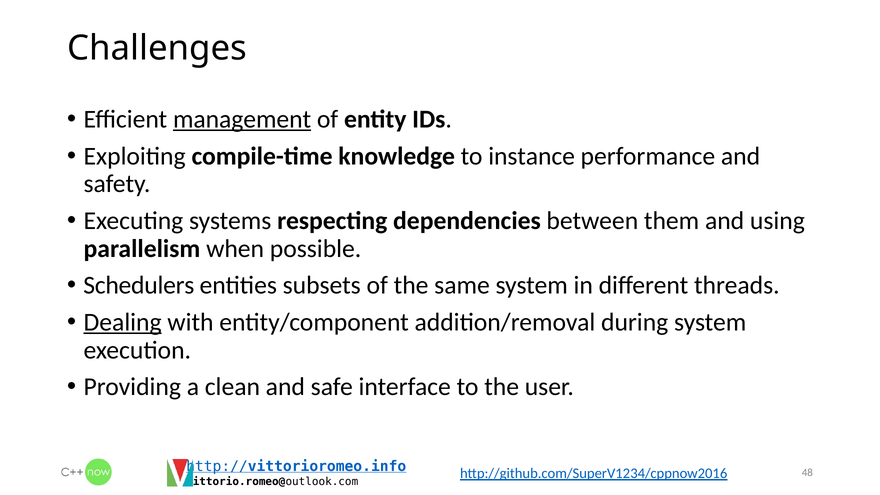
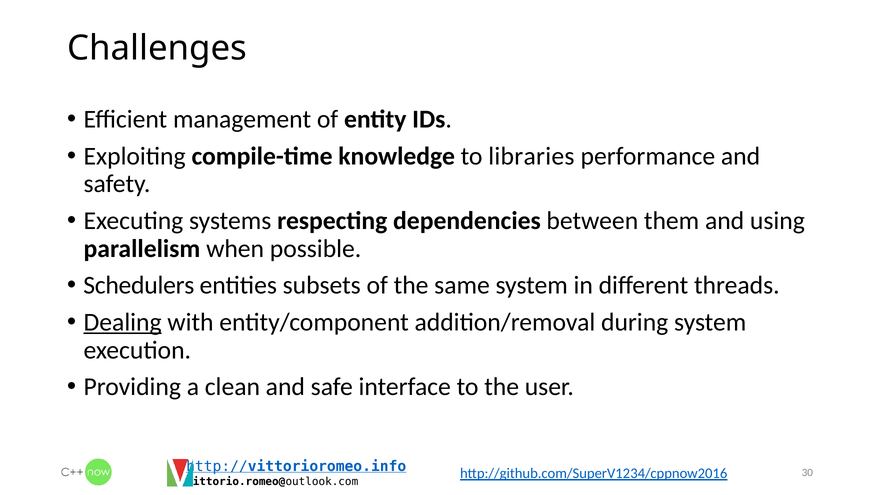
management underline: present -> none
instance: instance -> libraries
48: 48 -> 30
